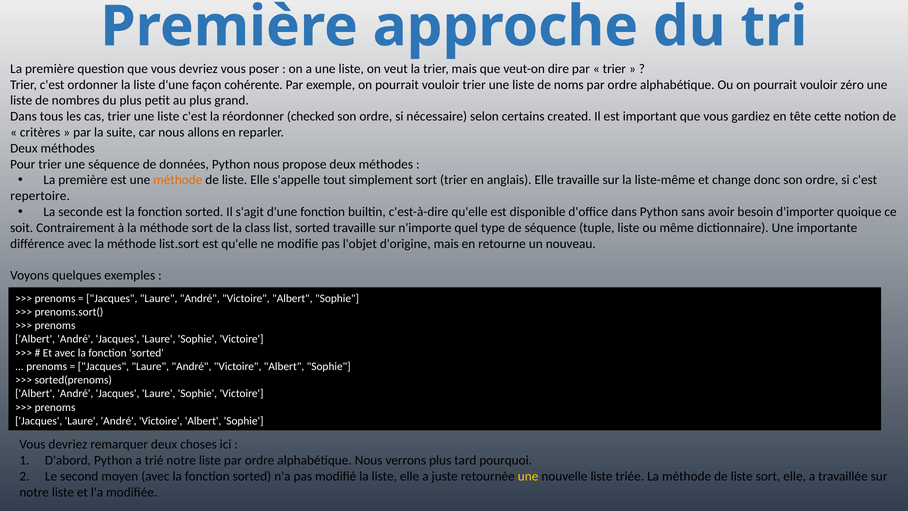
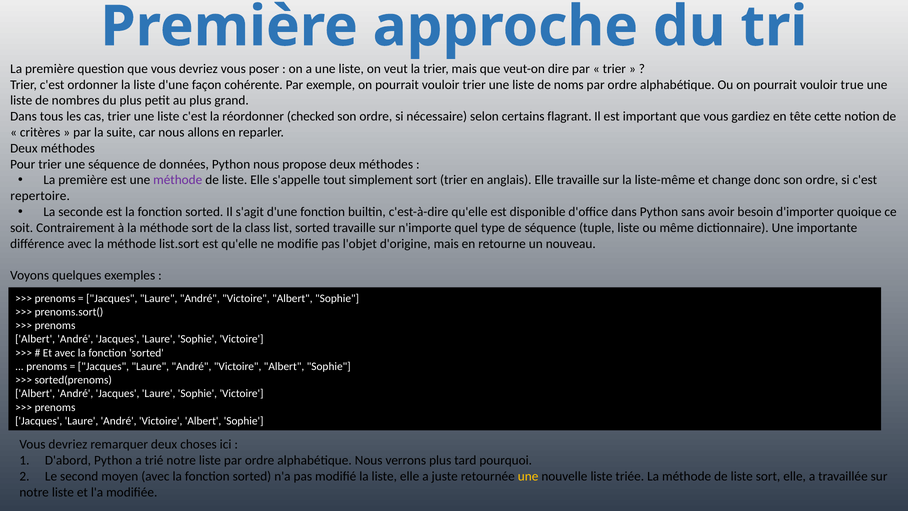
zéro: zéro -> true
created: created -> flagrant
méthode at (178, 180) colour: orange -> purple
